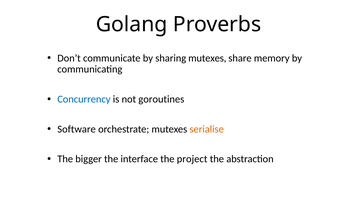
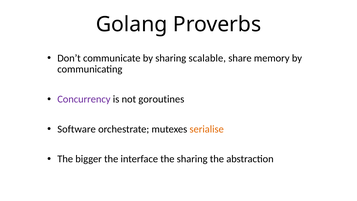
sharing mutexes: mutexes -> scalable
Concurrency colour: blue -> purple
the project: project -> sharing
